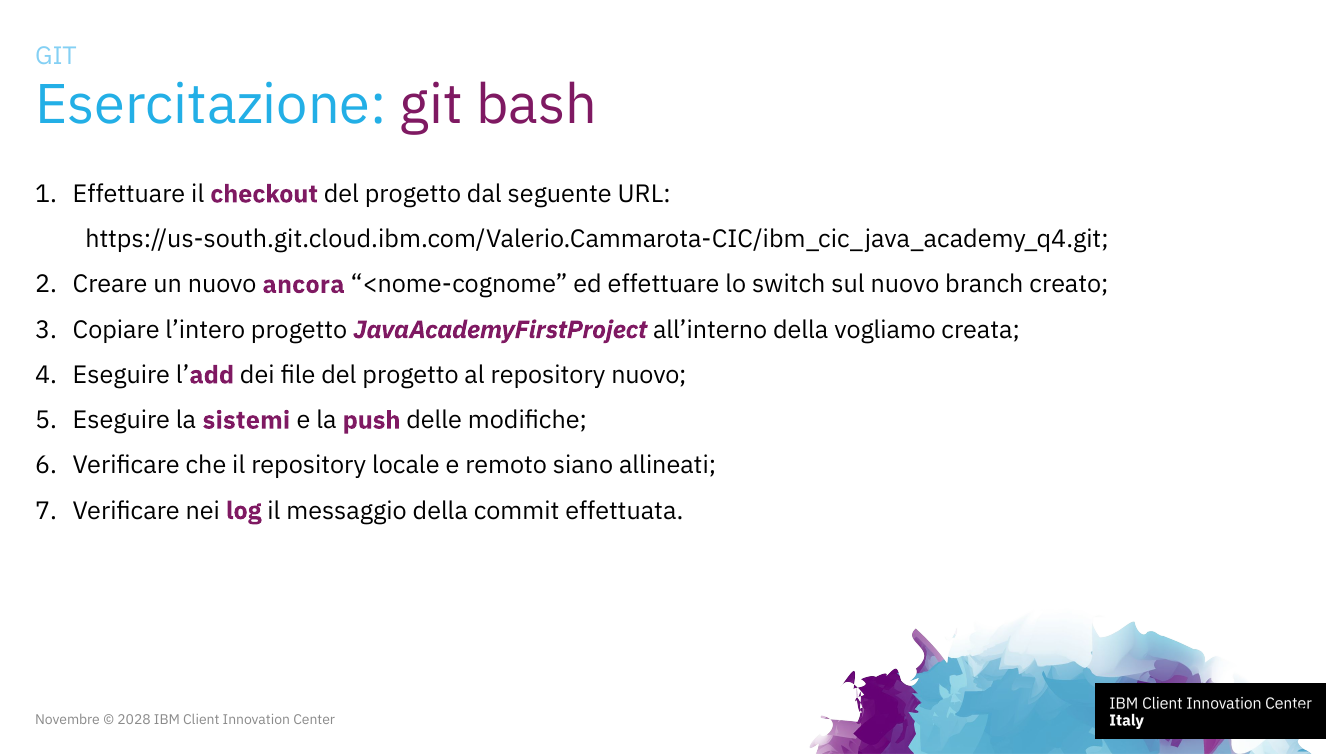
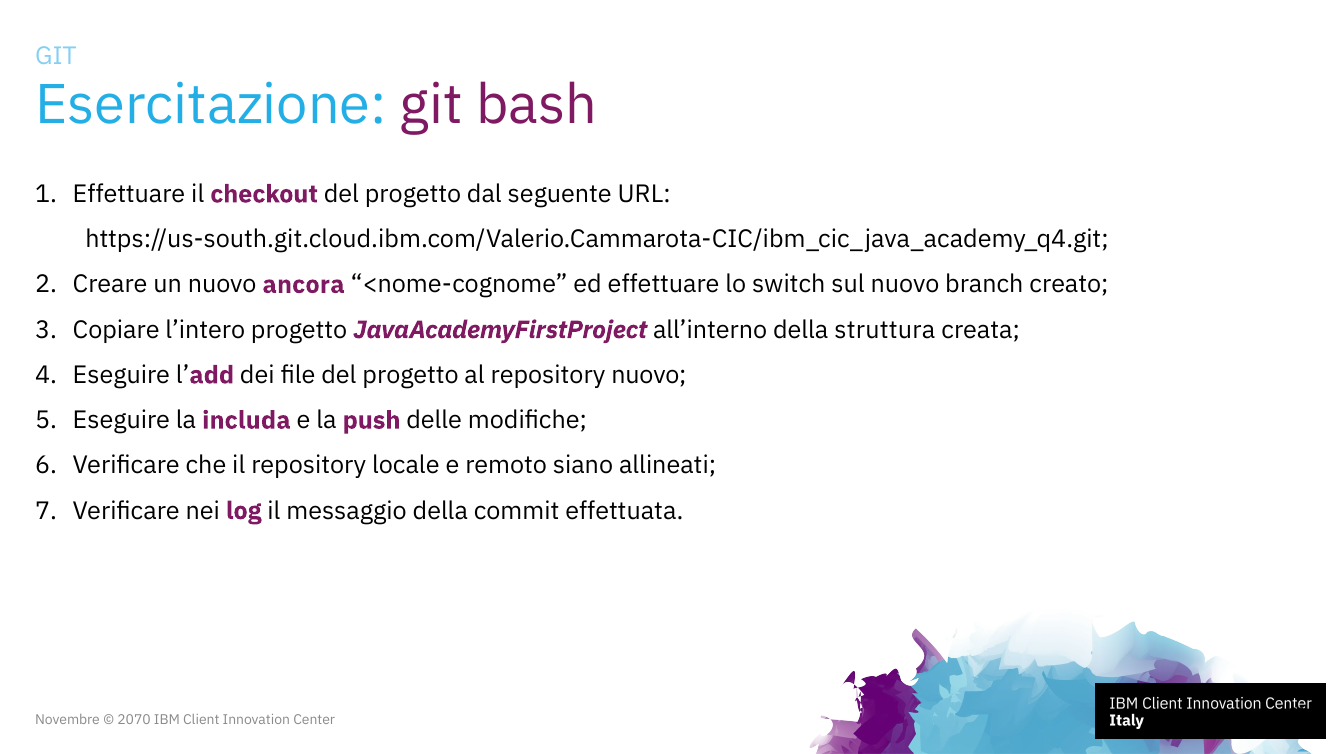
vogliamo: vogliamo -> struttura
sistemi: sistemi -> includa
2028: 2028 -> 2070
